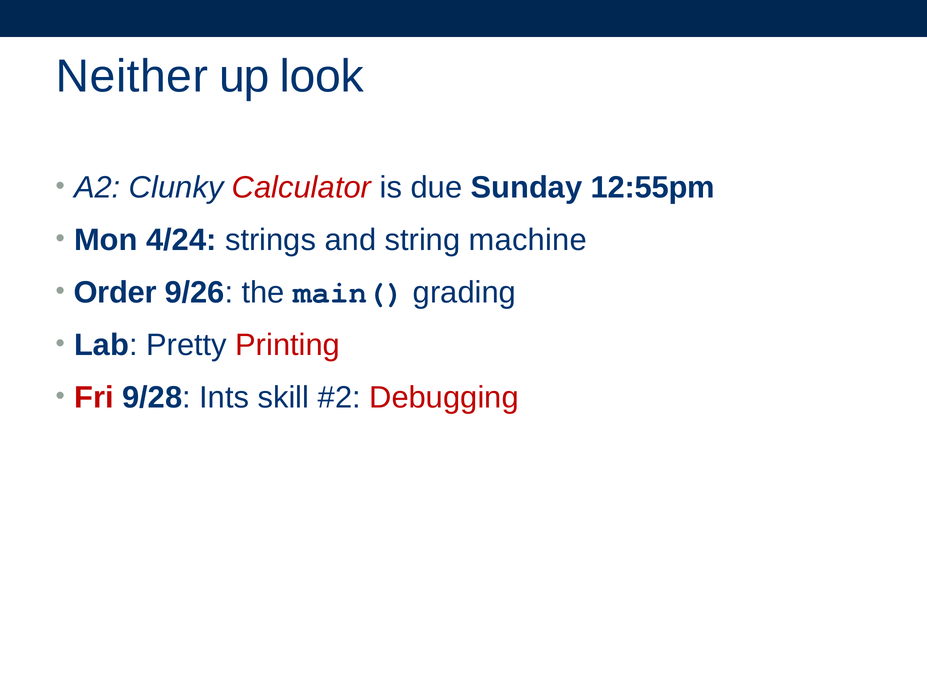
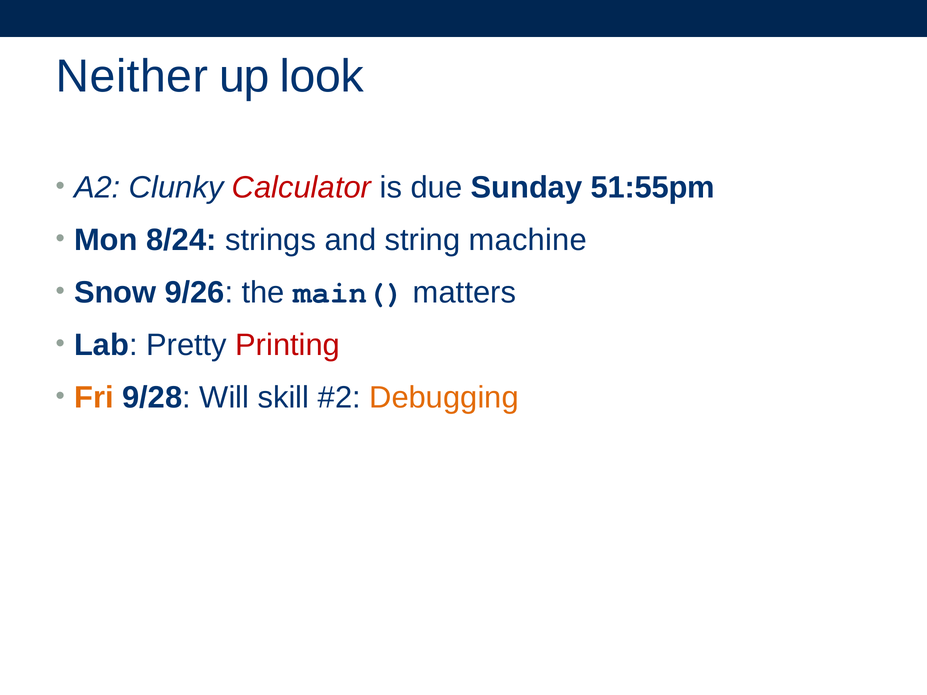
12:55pm: 12:55pm -> 51:55pm
4/24: 4/24 -> 8/24
Order: Order -> Snow
grading: grading -> matters
Fri colour: red -> orange
Ints: Ints -> Will
Debugging colour: red -> orange
